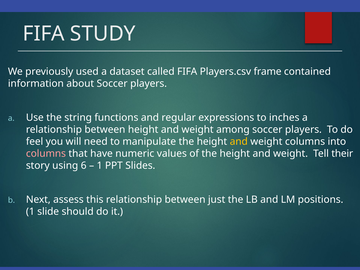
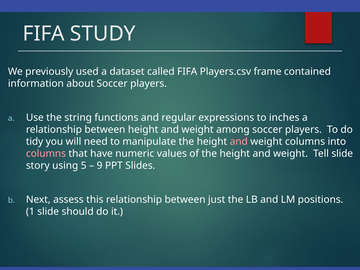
feel: feel -> tidy
and at (239, 142) colour: yellow -> pink
Tell their: their -> slide
6: 6 -> 5
1 at (100, 166): 1 -> 9
